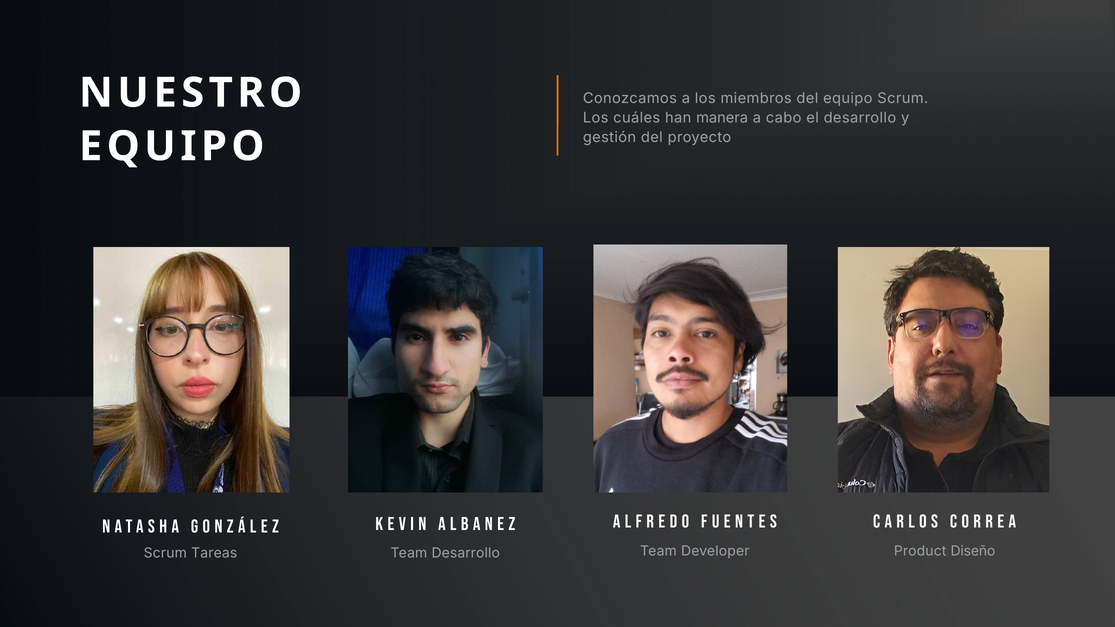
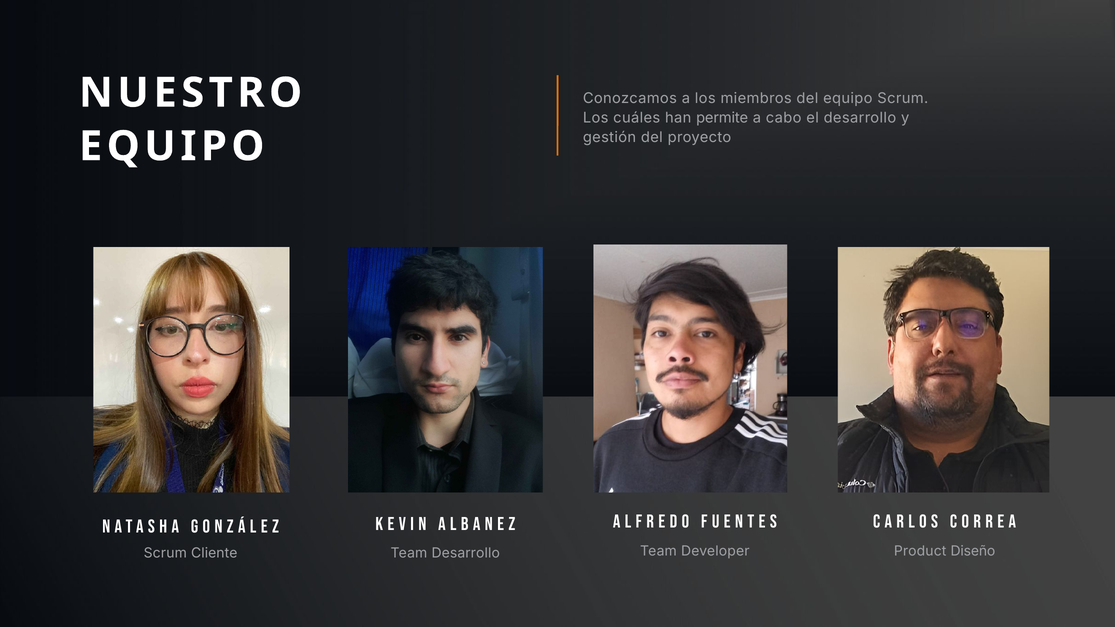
manera: manera -> permite
Tareas: Tareas -> Cliente
